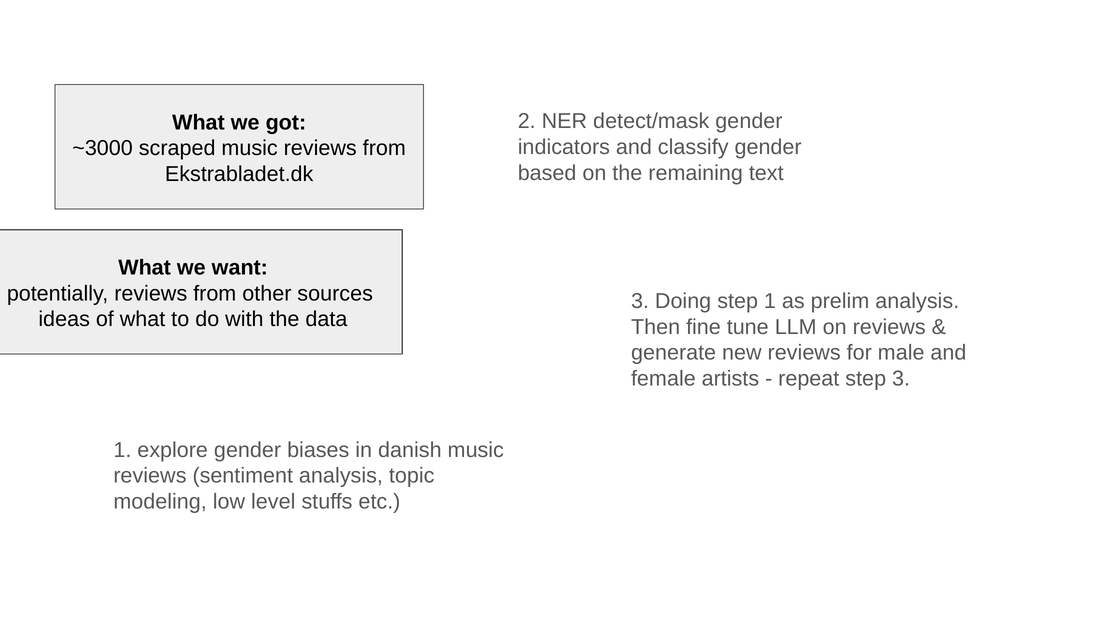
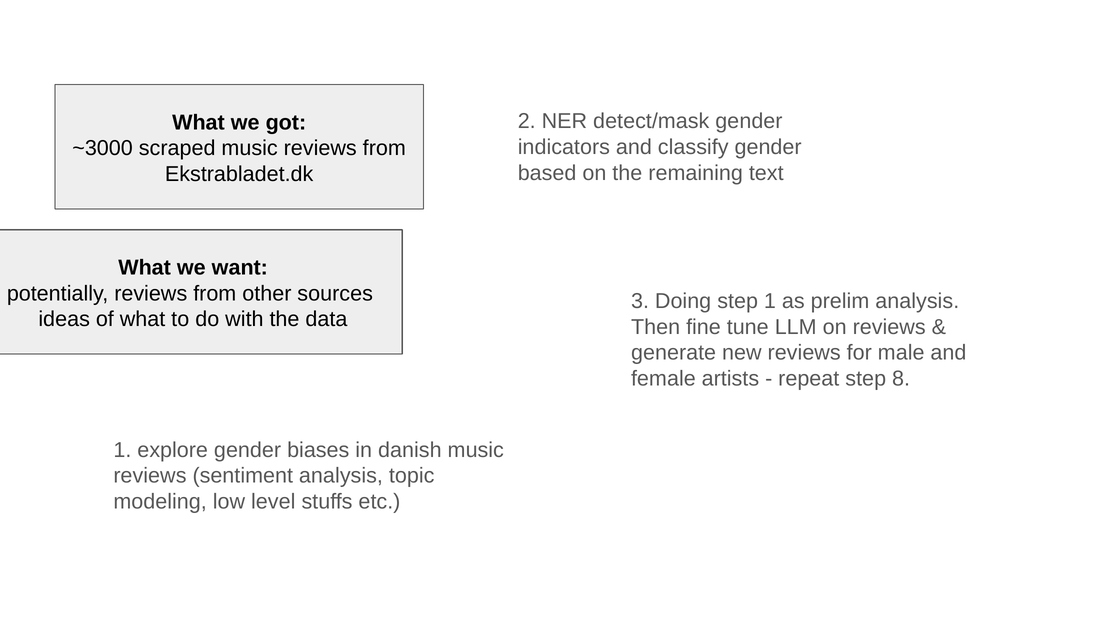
step 3: 3 -> 8
